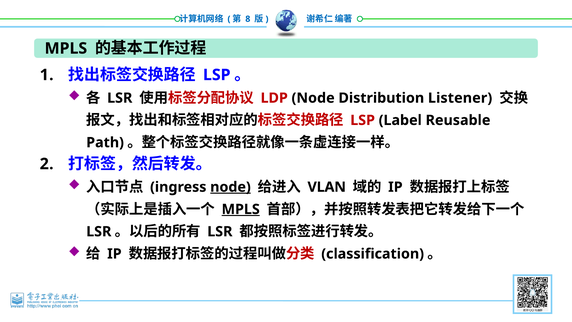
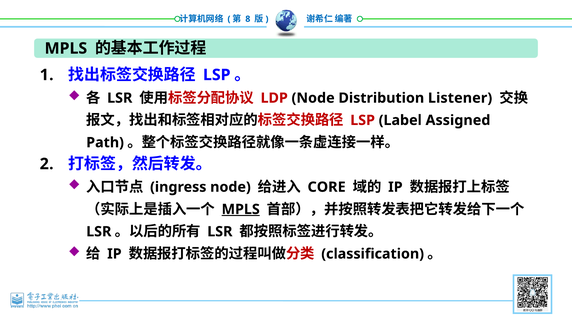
Reusable: Reusable -> Assigned
node at (230, 187) underline: present -> none
VLAN: VLAN -> CORE
